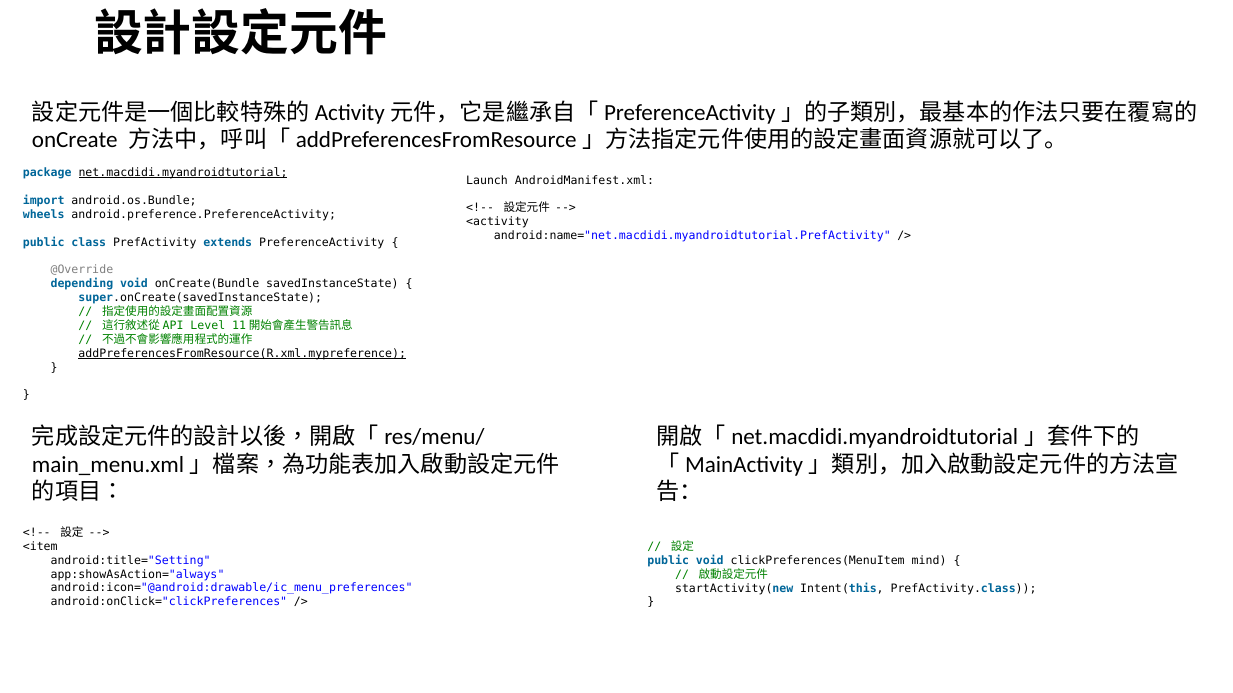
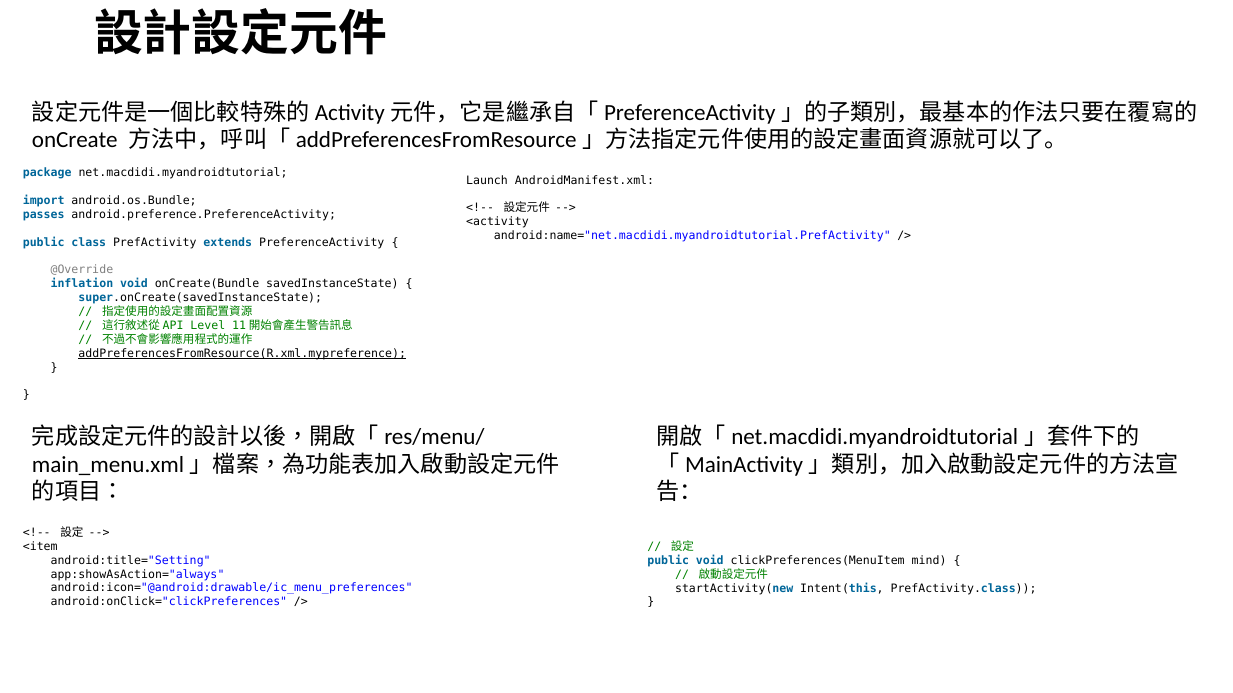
net.macdidi.myandroidtutorial underline: present -> none
wheels: wheels -> passes
depending: depending -> inflation
